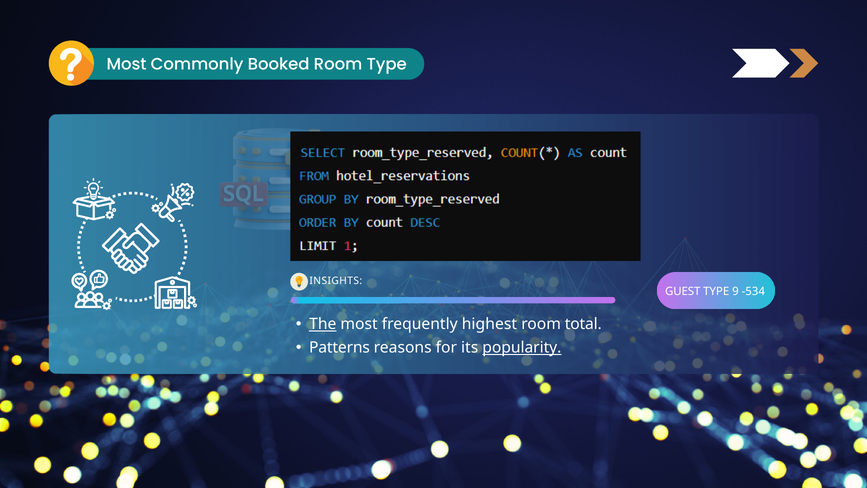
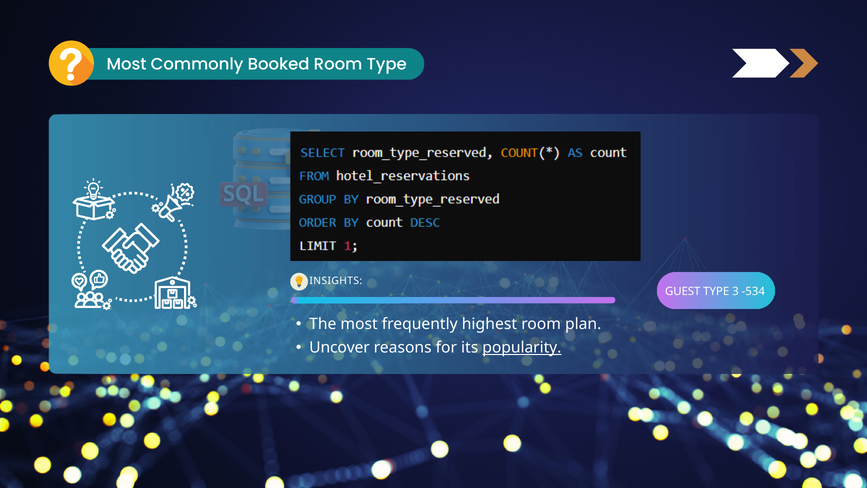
9: 9 -> 3
The underline: present -> none
total: total -> plan
Patterns: Patterns -> Uncover
